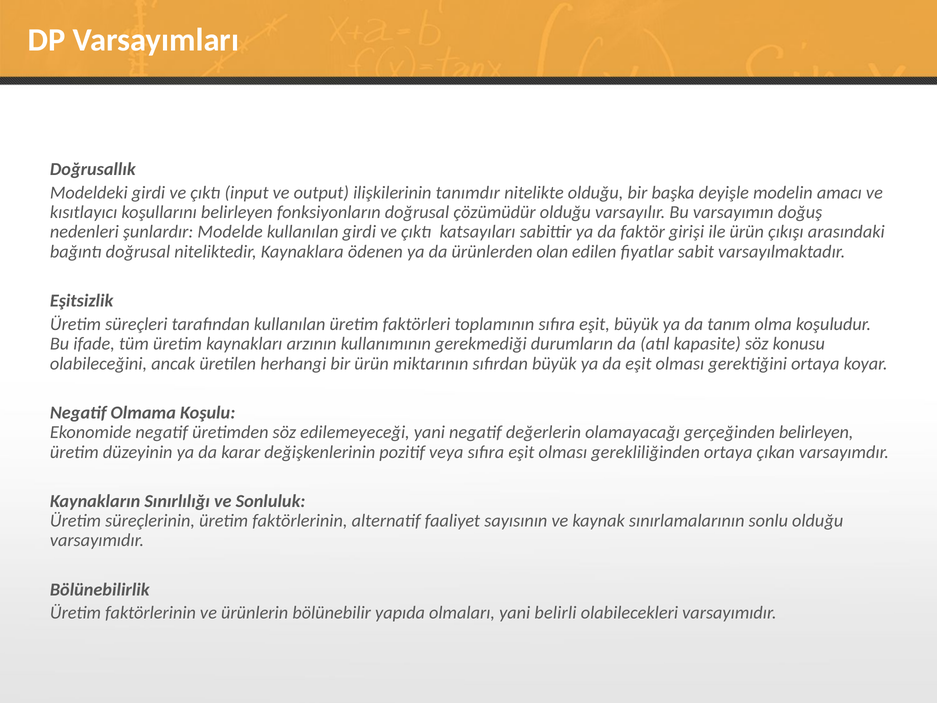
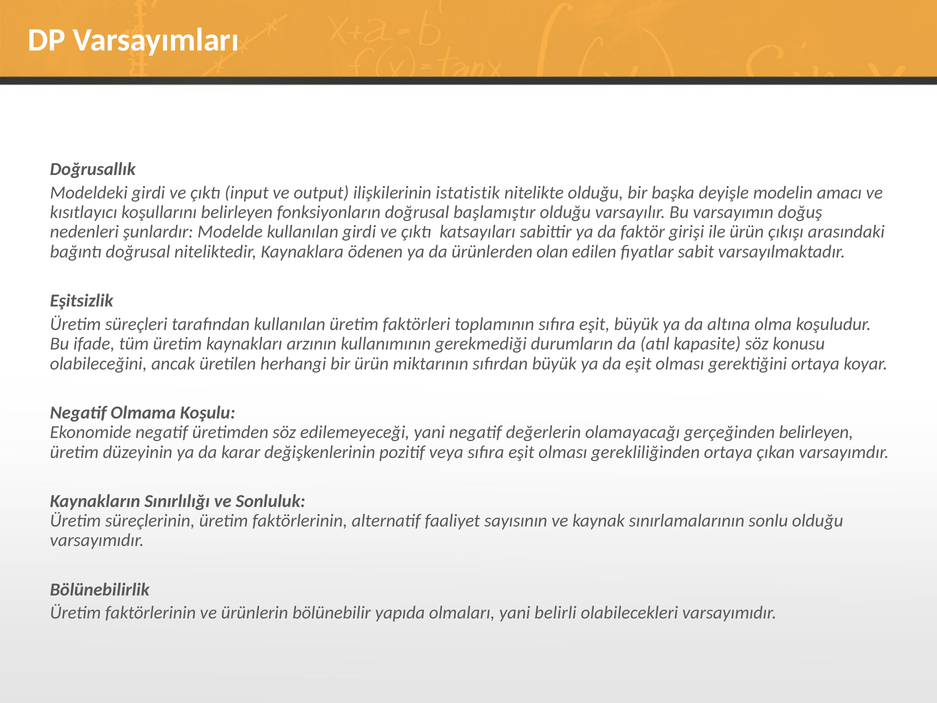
tanımdır: tanımdır -> istatistik
çözümüdür: çözümüdür -> başlamıştır
tanım: tanım -> altına
